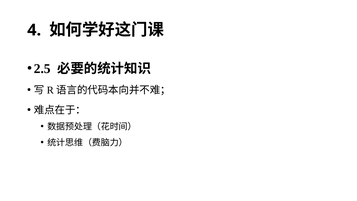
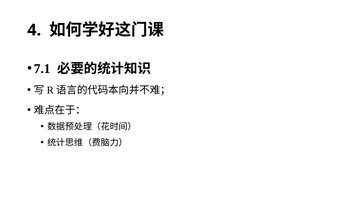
2.5: 2.5 -> 7.1
